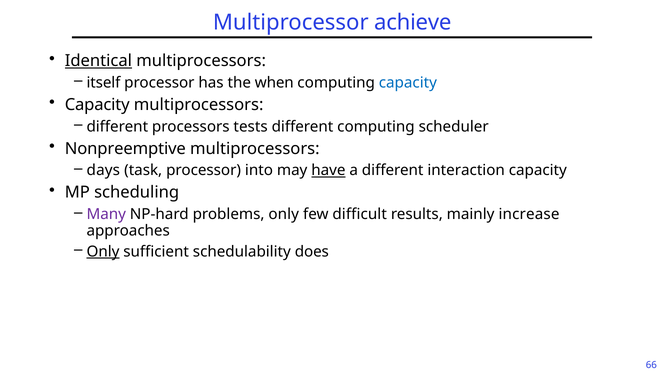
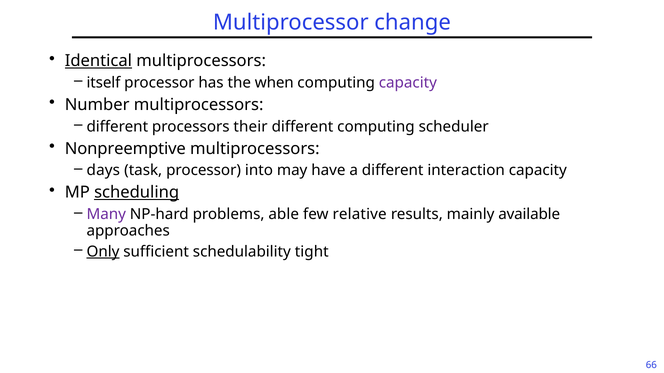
achieve: achieve -> change
capacity at (408, 83) colour: blue -> purple
Capacity at (97, 105): Capacity -> Number
tests: tests -> their
have underline: present -> none
scheduling underline: none -> present
problems only: only -> able
difficult: difficult -> relative
increase: increase -> available
does: does -> tight
